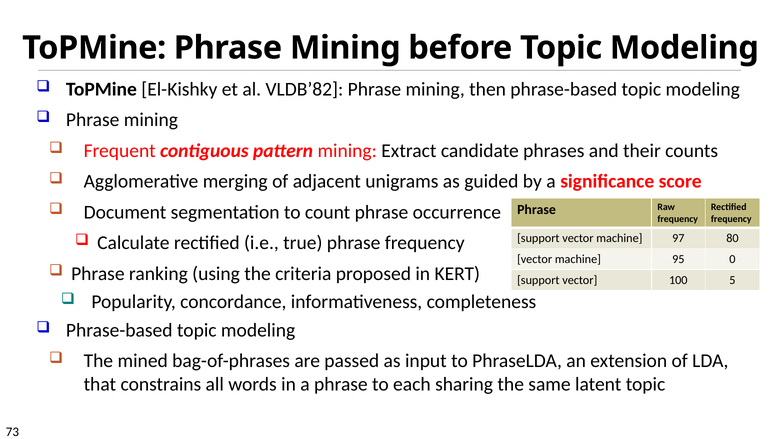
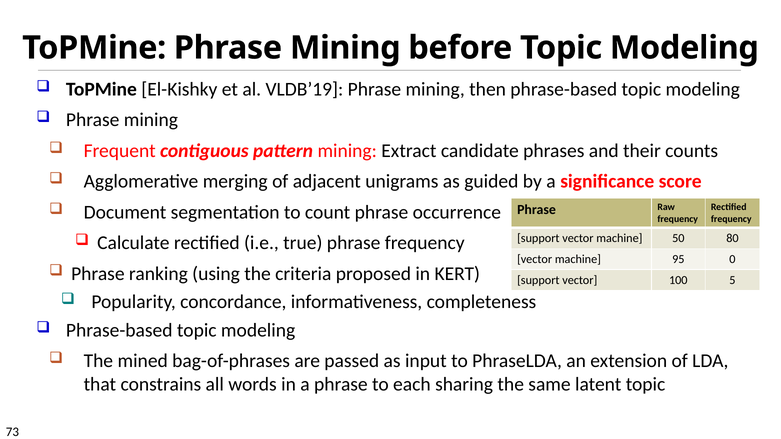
VLDB’82: VLDB’82 -> VLDB’19
97: 97 -> 50
